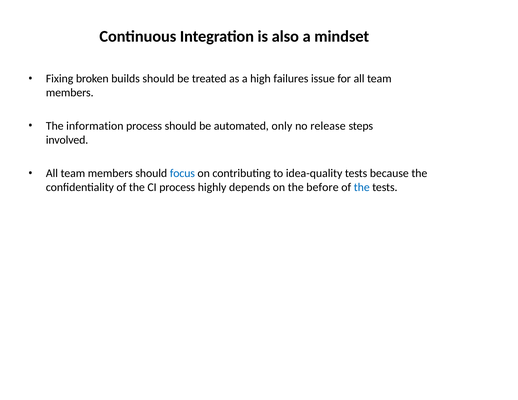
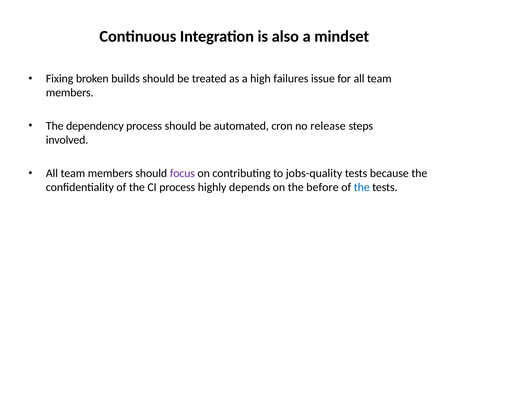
information: information -> dependency
only: only -> cron
focus colour: blue -> purple
idea-quality: idea-quality -> jobs-quality
